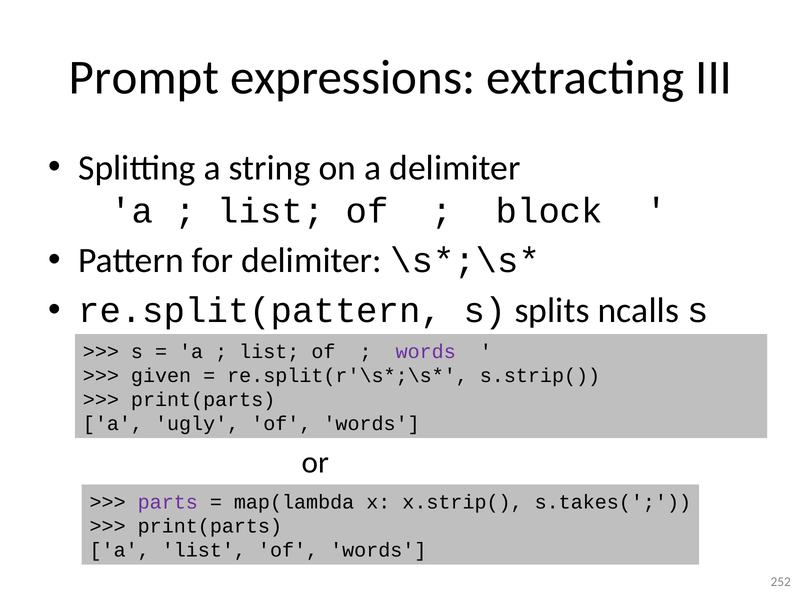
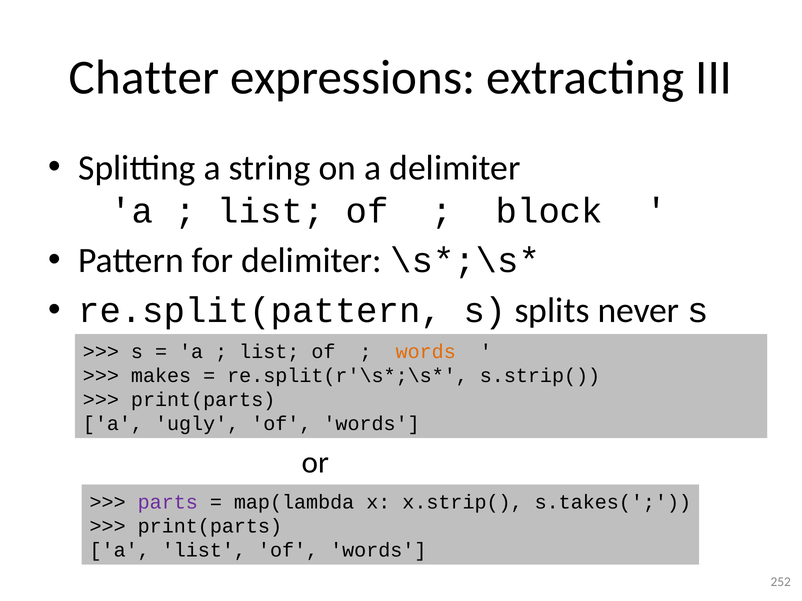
Prompt: Prompt -> Chatter
ncalls: ncalls -> never
words at (426, 352) colour: purple -> orange
given: given -> makes
